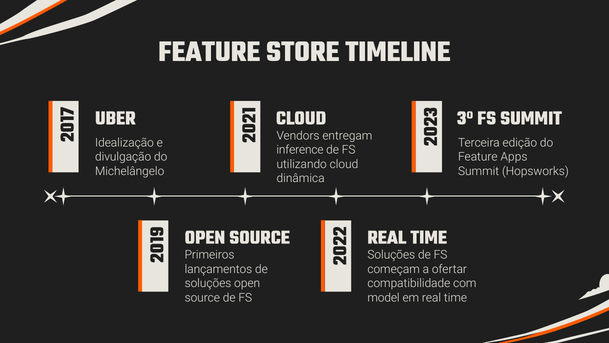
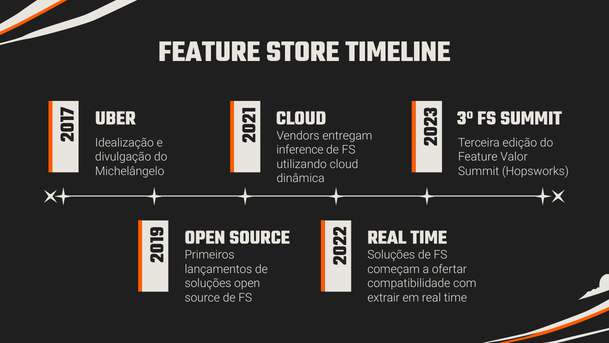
Apps: Apps -> Valor
model: model -> extrair
